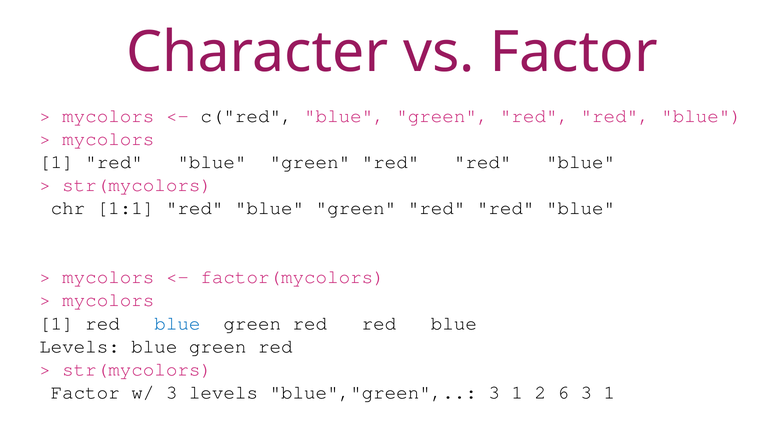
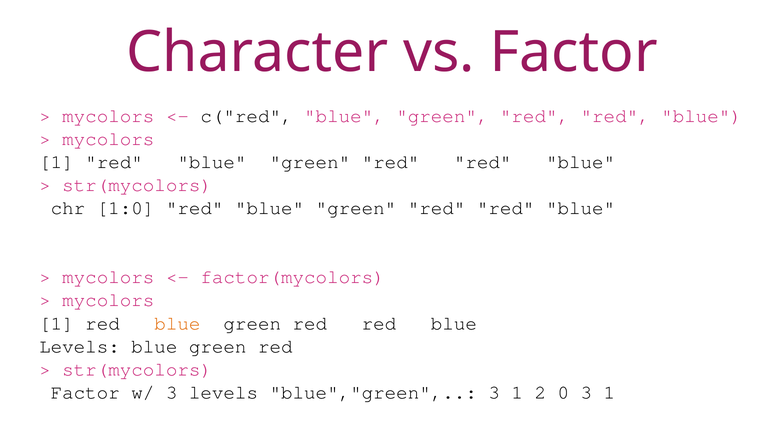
1:1: 1:1 -> 1:0
blue at (177, 323) colour: blue -> orange
6: 6 -> 0
